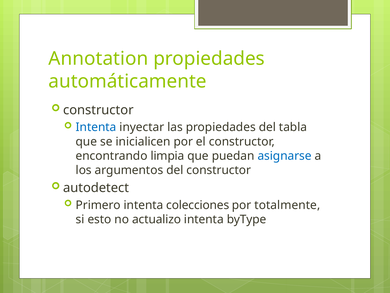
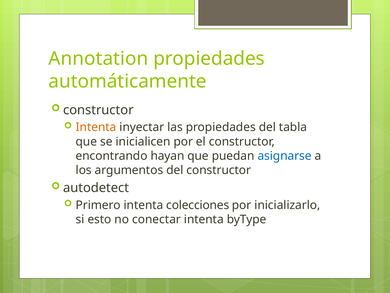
Intenta at (96, 127) colour: blue -> orange
limpia: limpia -> hayan
totalmente: totalmente -> inicializarlo
actualizo: actualizo -> conectar
